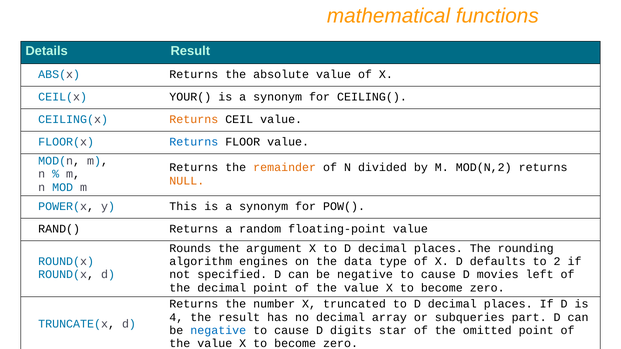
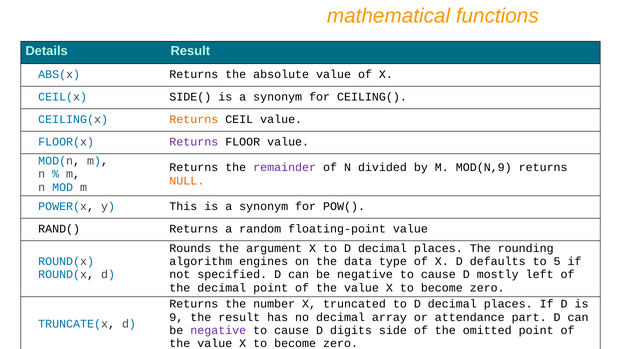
YOUR(: YOUR( -> SIDE(
Returns at (194, 142) colour: blue -> purple
remainder colour: orange -> purple
MOD(N,2: MOD(N,2 -> MOD(N,9
2: 2 -> 5
movies: movies -> mostly
4: 4 -> 9
subqueries: subqueries -> attendance
negative at (218, 331) colour: blue -> purple
star: star -> side
